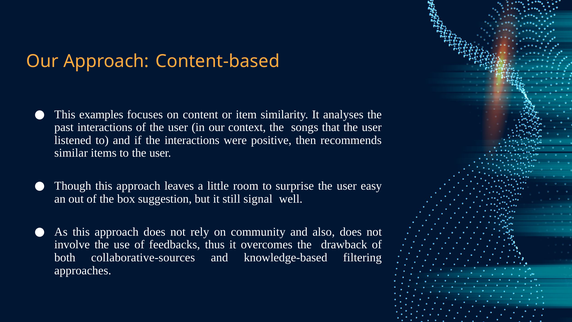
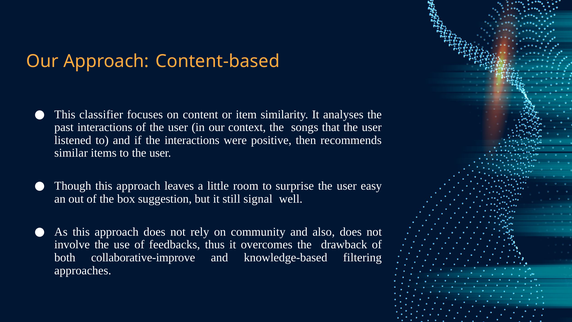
examples: examples -> classifier
collaborative-sources: collaborative-sources -> collaborative-improve
